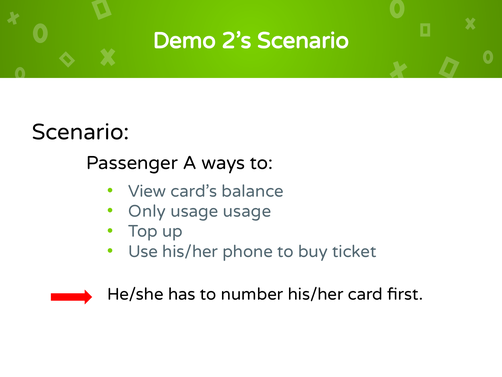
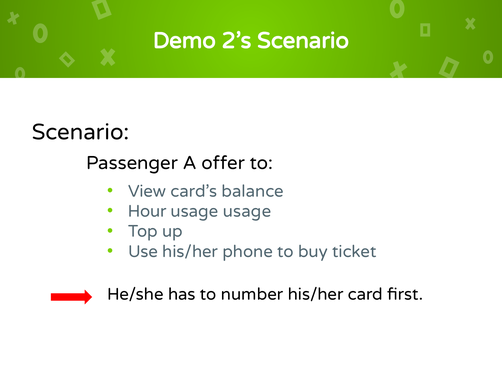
ways: ways -> offer
Only: Only -> Hour
